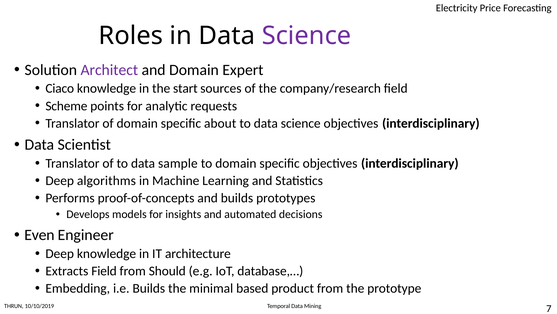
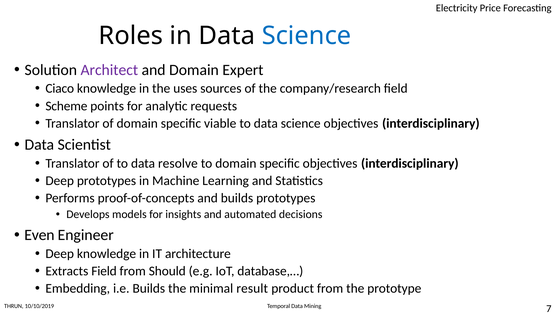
Science at (307, 35) colour: purple -> blue
start: start -> uses
about: about -> viable
sample: sample -> resolve
Deep algorithms: algorithms -> prototypes
based: based -> result
